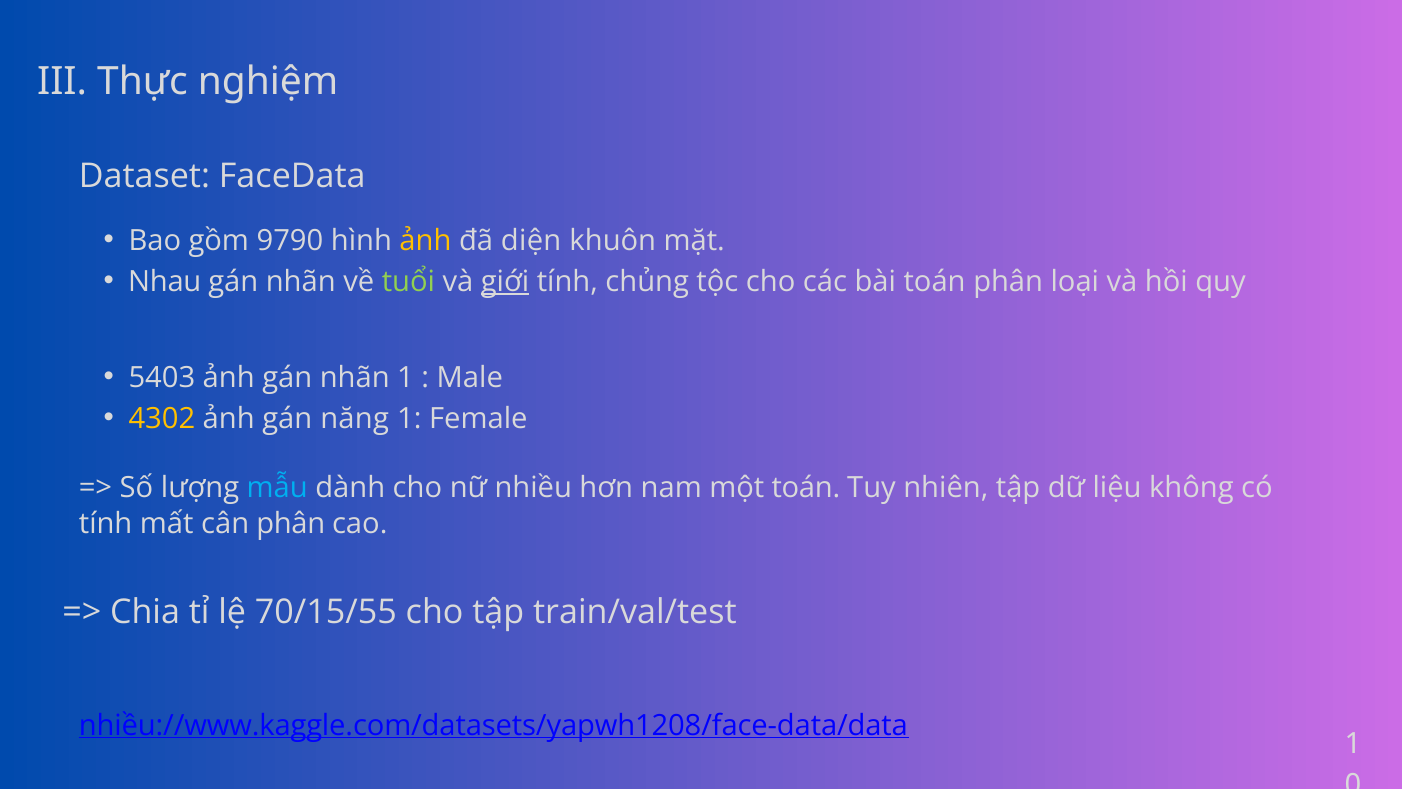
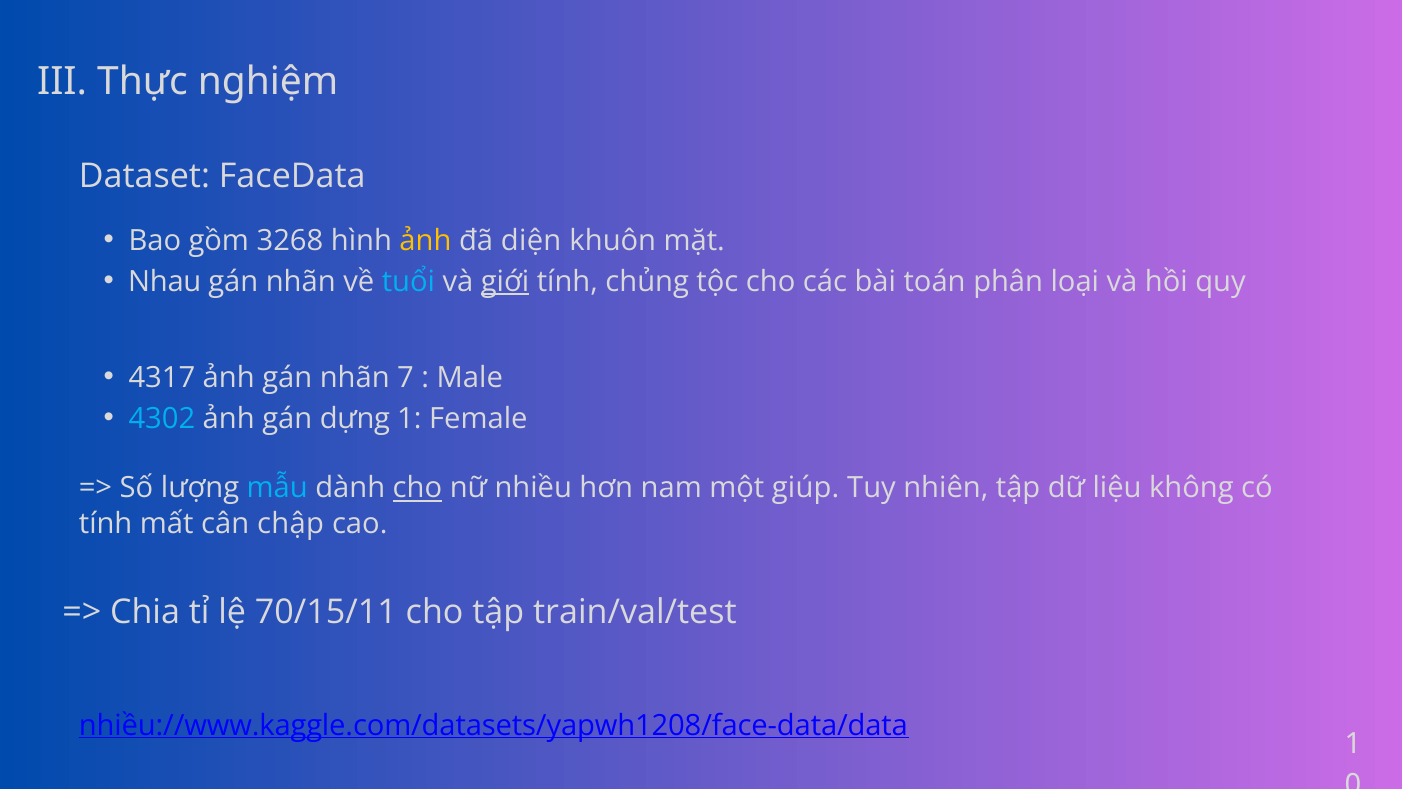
9790: 9790 -> 3268
tuổi colour: light green -> light blue
5403: 5403 -> 4317
nhãn 1: 1 -> 7
4302 colour: yellow -> light blue
năng: năng -> dựng
cho at (417, 488) underline: none -> present
một toán: toán -> giúp
cân phân: phân -> chập
70/15/55: 70/15/55 -> 70/15/11
